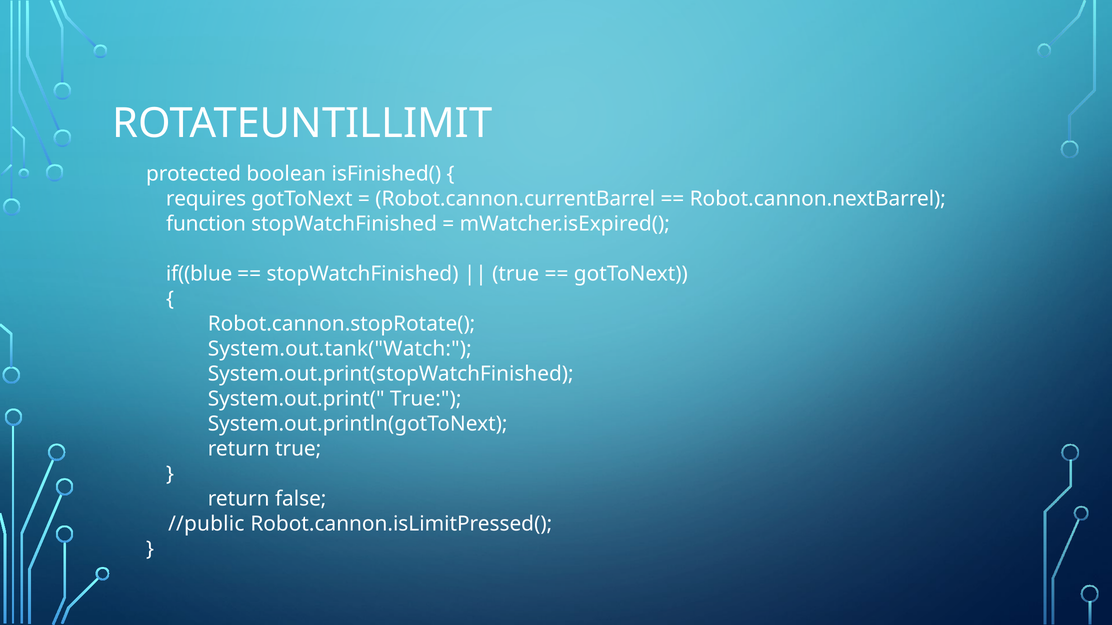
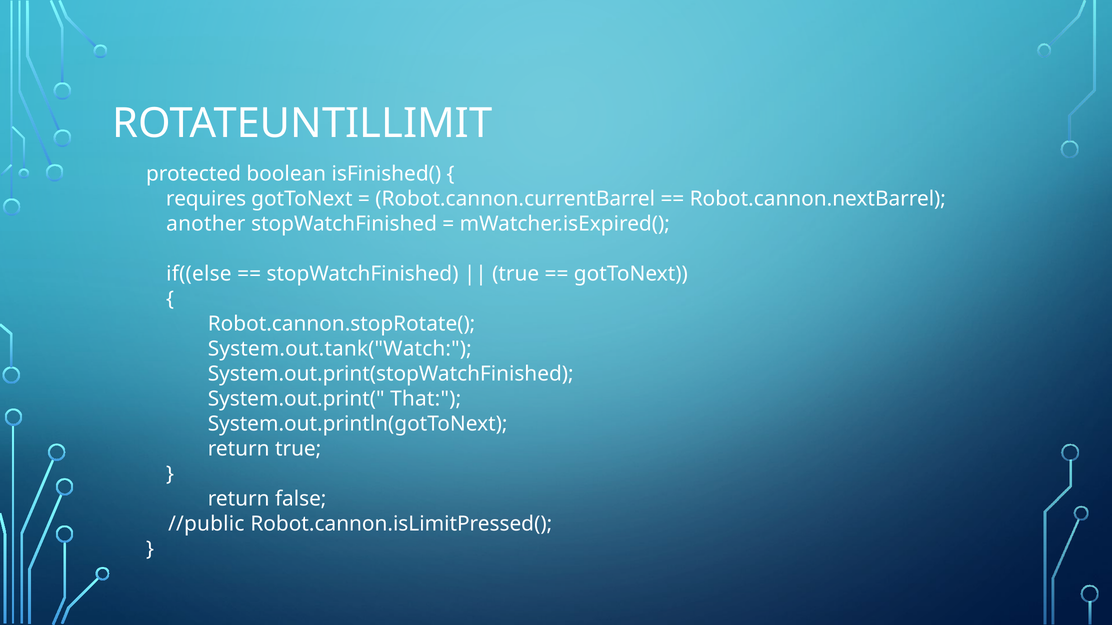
function: function -> another
if((blue: if((blue -> if((else
System.out.print( True: True -> That
